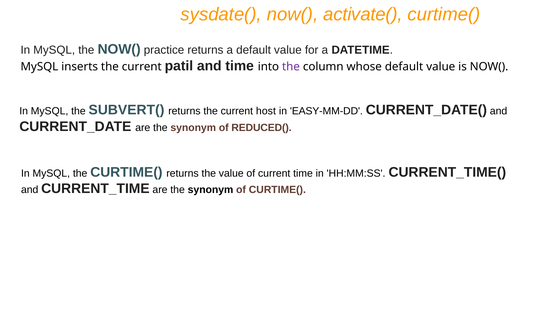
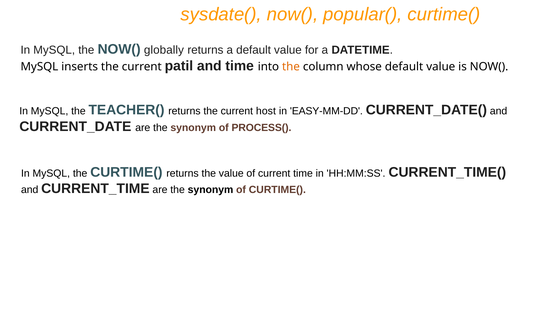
activate(: activate( -> popular(
practice: practice -> globally
the at (291, 66) colour: purple -> orange
SUBVERT(: SUBVERT( -> TEACHER(
REDUCED(: REDUCED( -> PROCESS(
